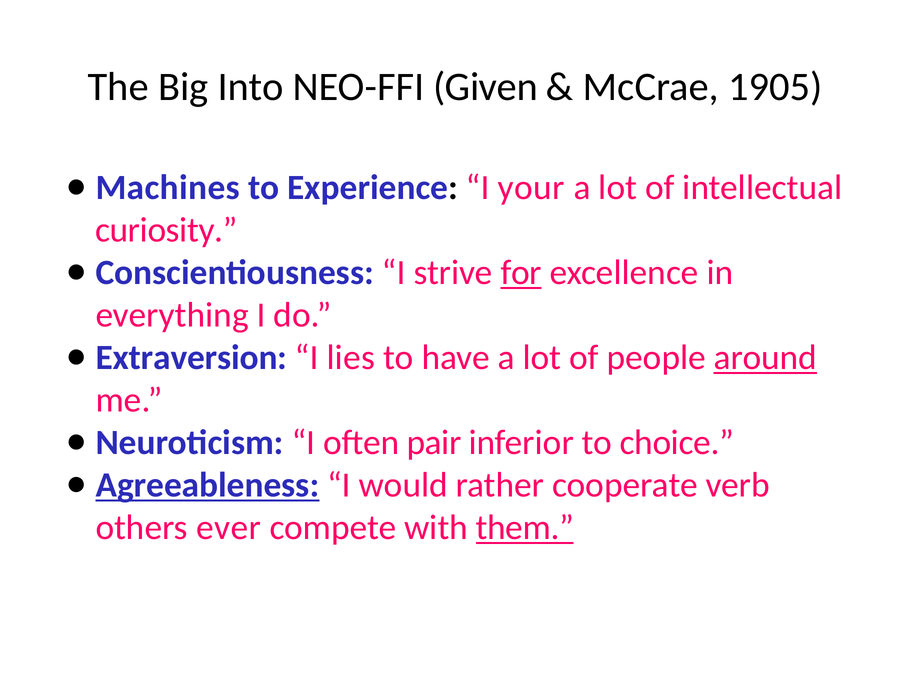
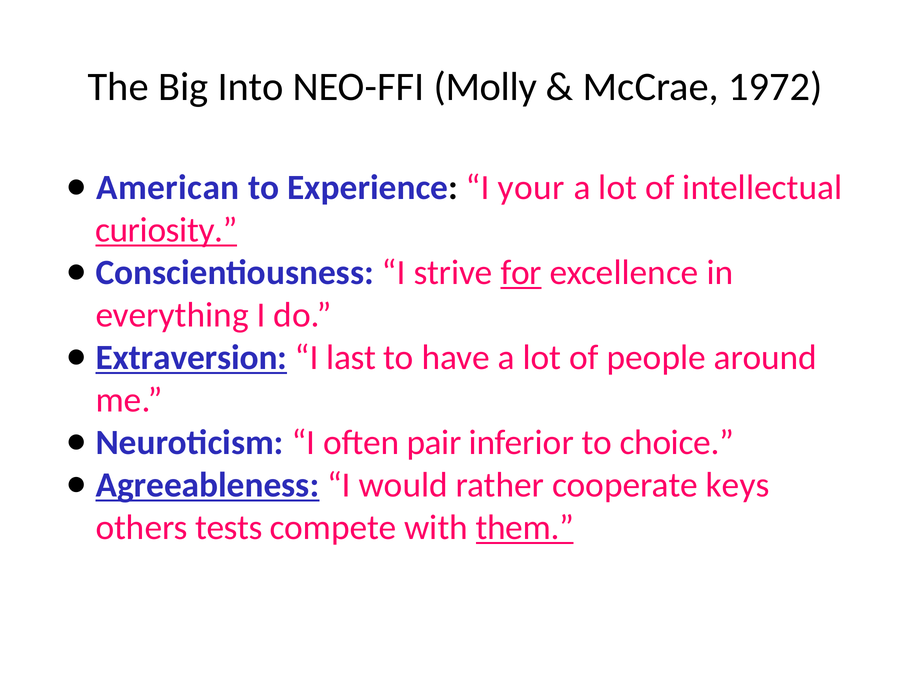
Given: Given -> Molly
1905: 1905 -> 1972
Machines: Machines -> American
curiosity underline: none -> present
Extraversion underline: none -> present
lies: lies -> last
around underline: present -> none
verb: verb -> keys
ever: ever -> tests
